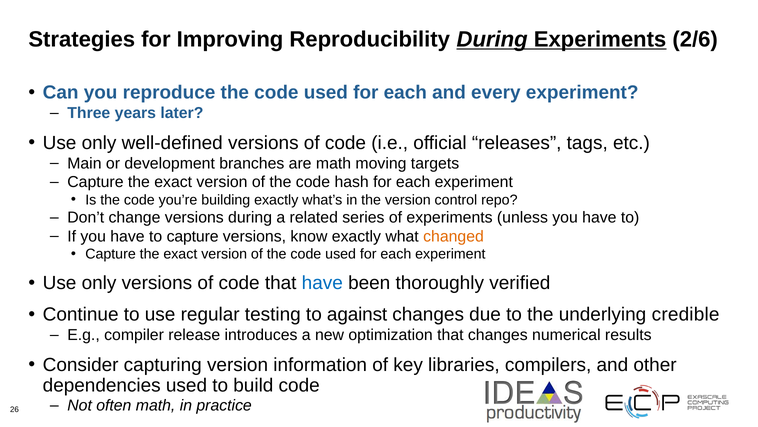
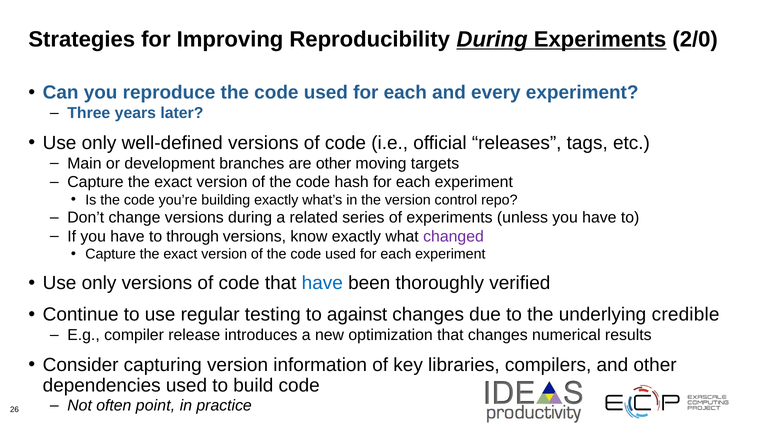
2/6: 2/6 -> 2/0
are math: math -> other
to capture: capture -> through
changed colour: orange -> purple
often math: math -> point
